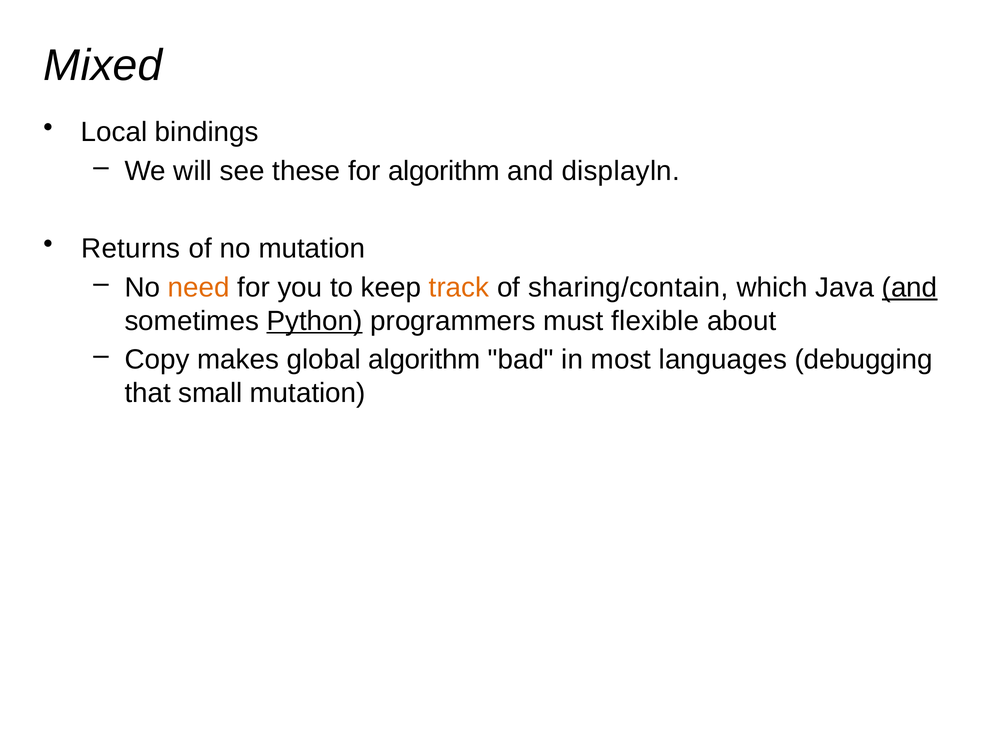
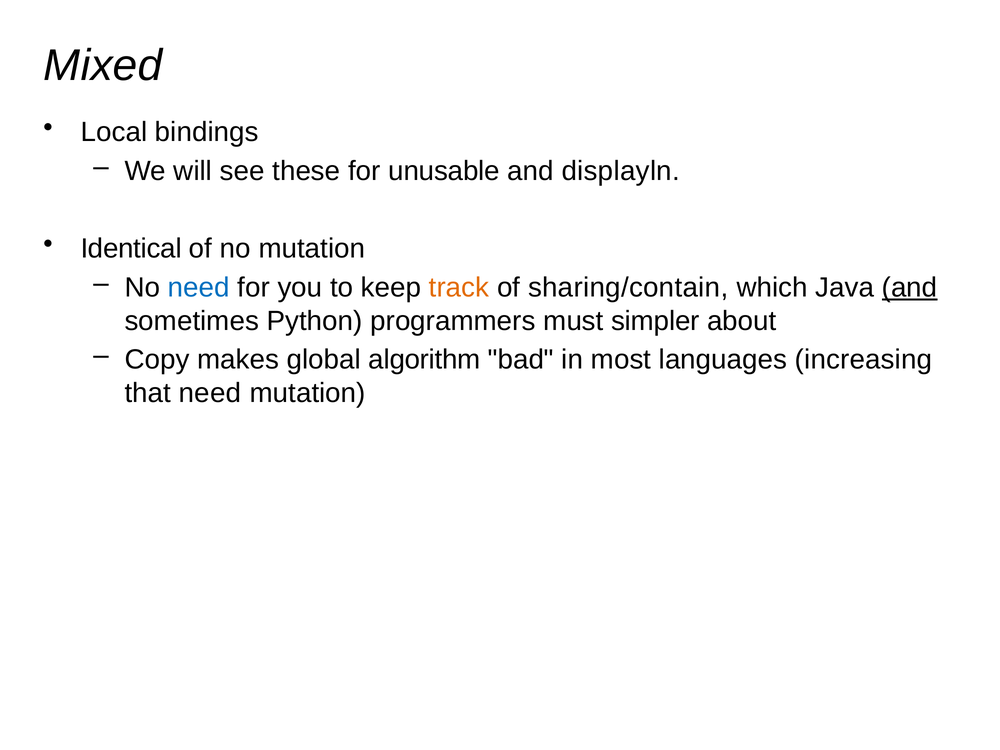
for algorithm: algorithm -> unusable
Returns: Returns -> Identical
need at (199, 288) colour: orange -> blue
Python underline: present -> none
flexible: flexible -> simpler
debugging: debugging -> increasing
that small: small -> need
